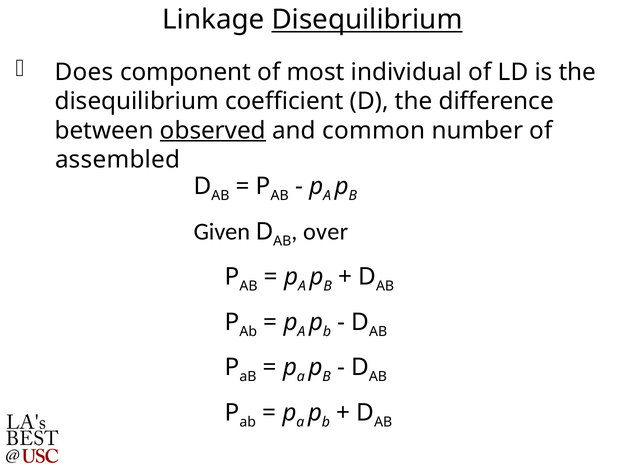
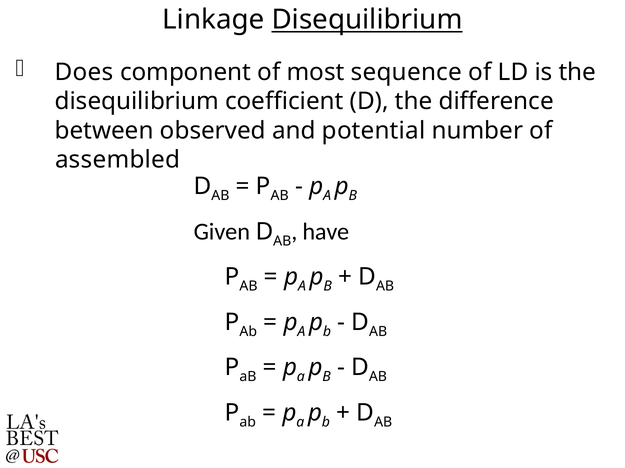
individual: individual -> sequence
observed underline: present -> none
common: common -> potential
over: over -> have
